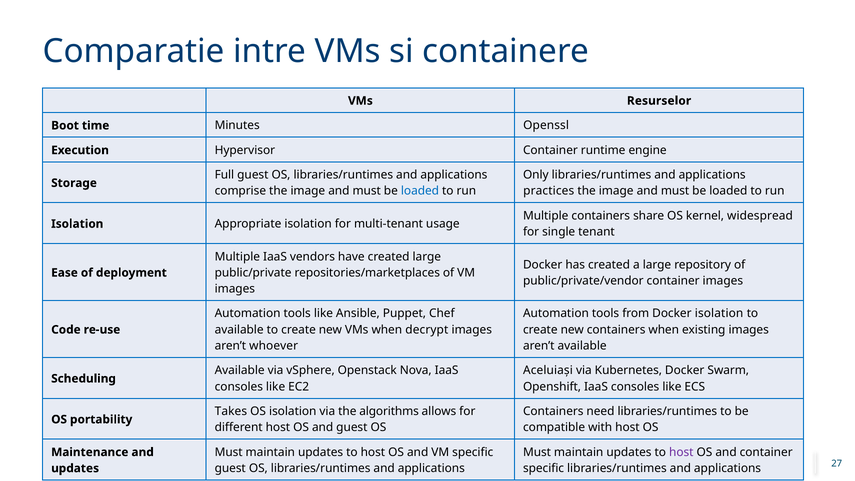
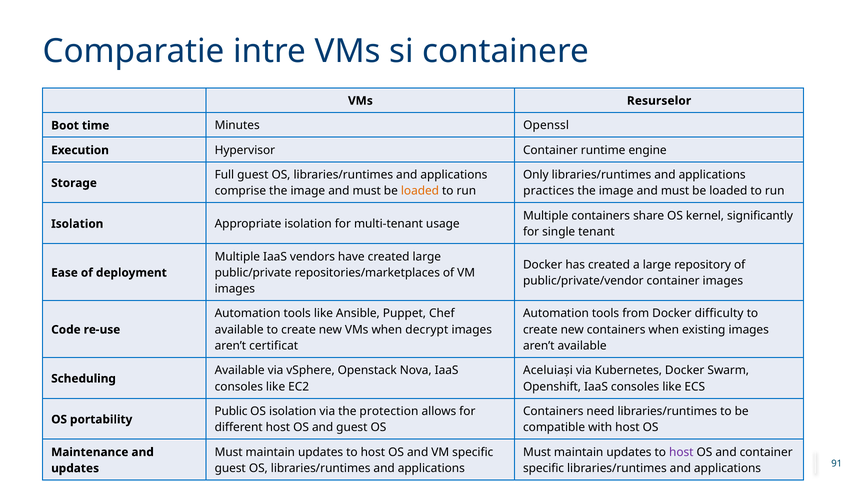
loaded at (420, 191) colour: blue -> orange
widespread: widespread -> significantly
Docker isolation: isolation -> difficulty
whoever: whoever -> certificat
Takes: Takes -> Public
algorithms: algorithms -> protection
27: 27 -> 91
